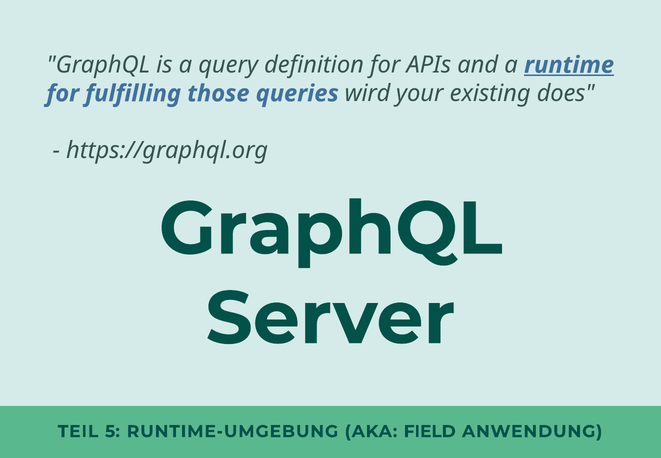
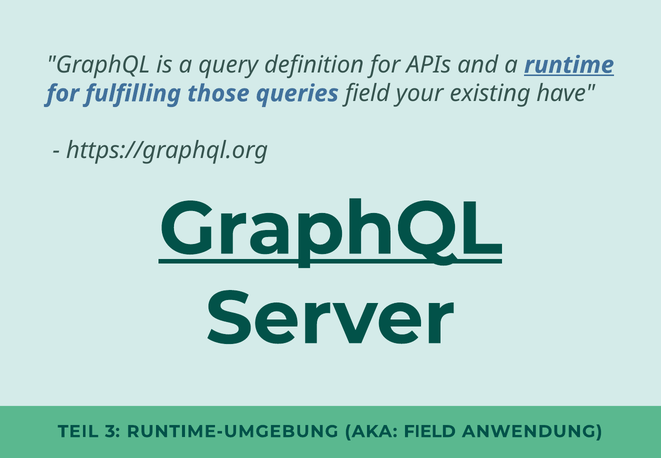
queries wird: wird -> field
does: does -> have
GraphQL at (331, 229) underline: none -> present
5: 5 -> 3
